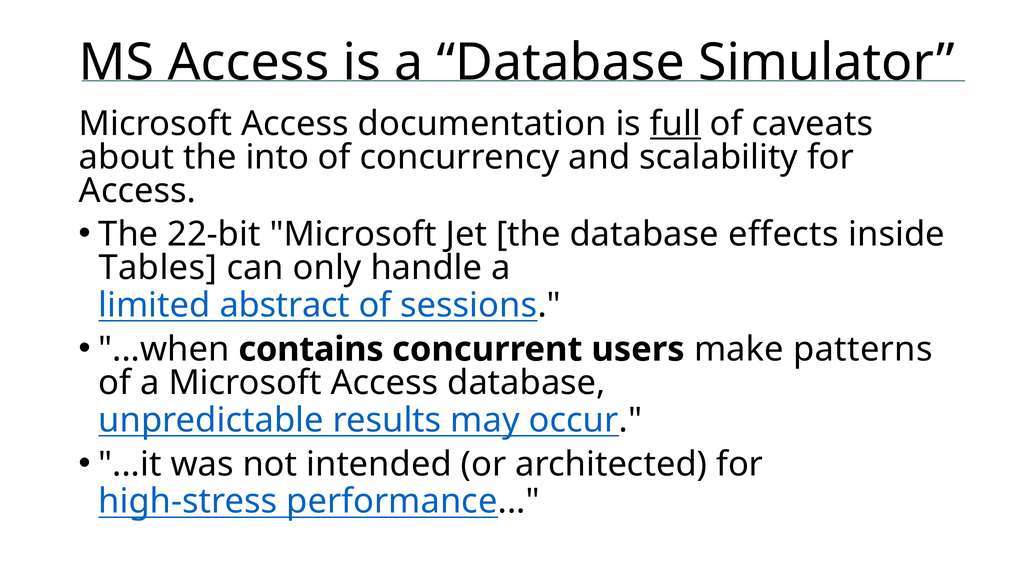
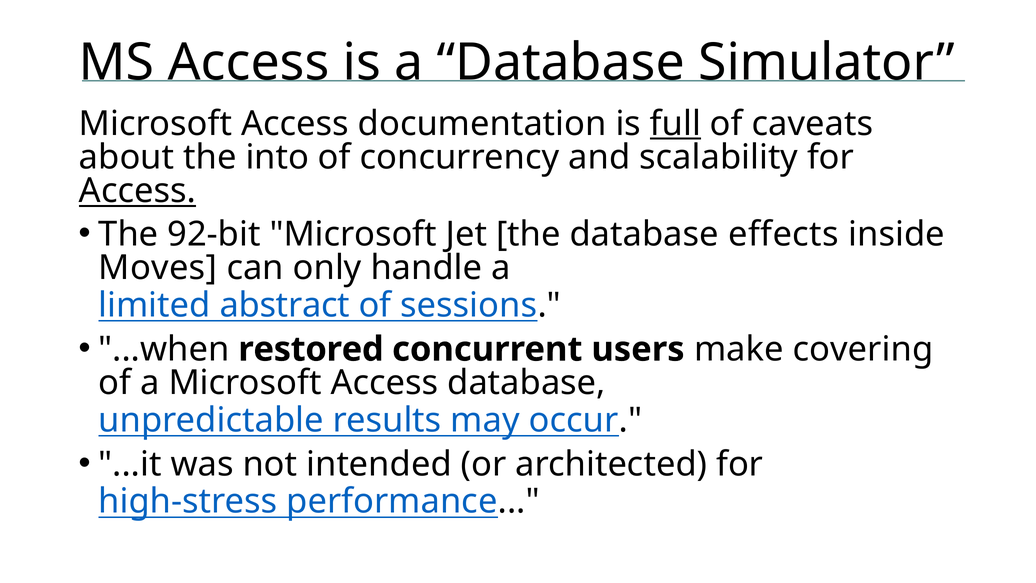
Access at (138, 191) underline: none -> present
22-bit: 22-bit -> 92-bit
Tables: Tables -> Moves
contains: contains -> restored
patterns: patterns -> covering
